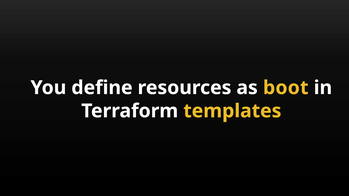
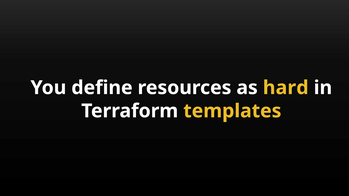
boot: boot -> hard
